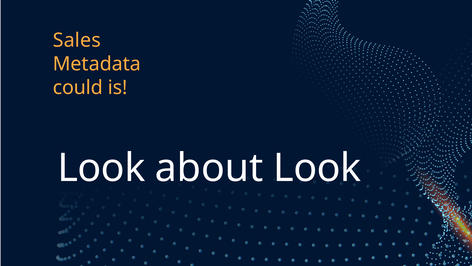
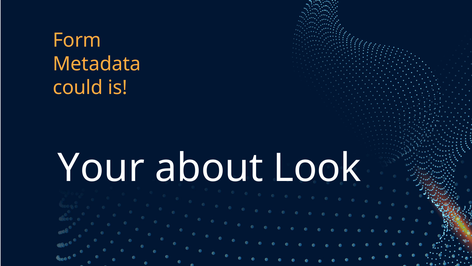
Sales: Sales -> Form
Look at (101, 168): Look -> Your
